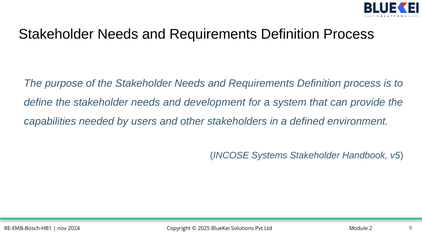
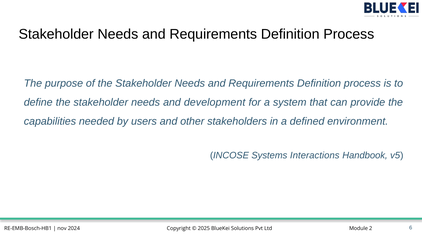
Systems Stakeholder: Stakeholder -> Interactions
